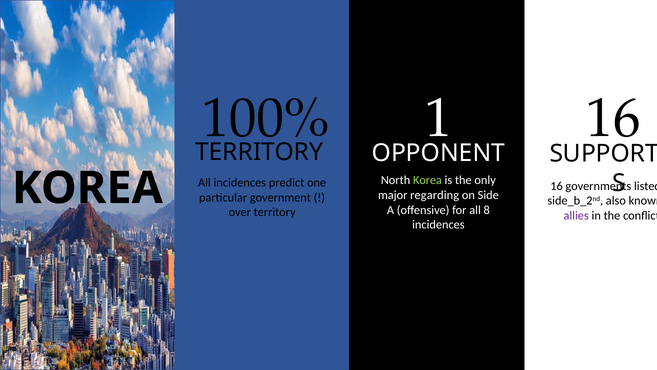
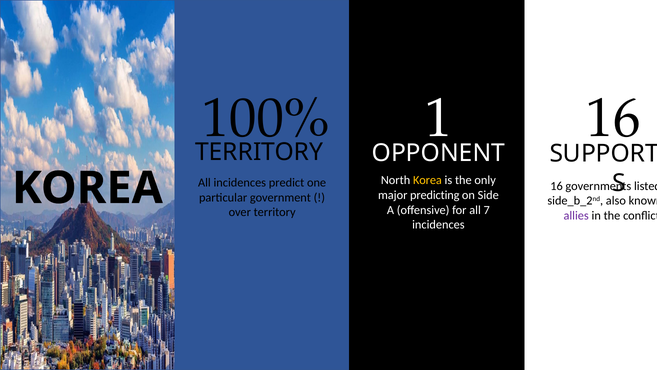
Korea at (427, 180) colour: light green -> yellow
regarding: regarding -> predicting
8: 8 -> 7
